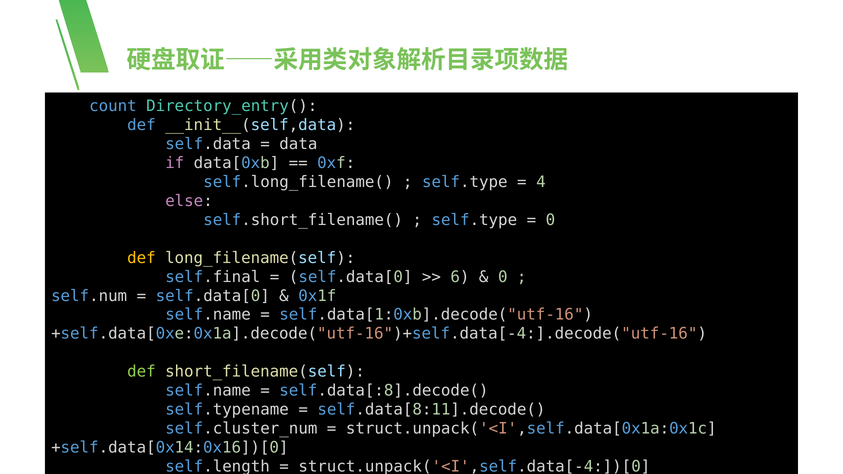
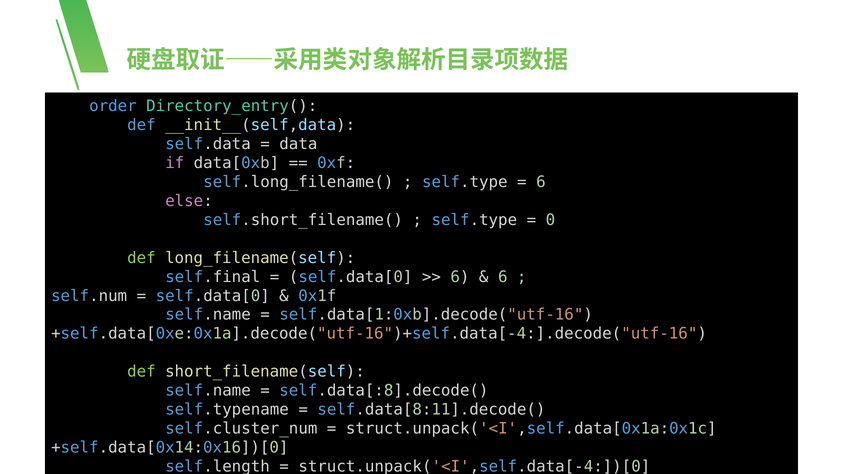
count: count -> order
4 at (541, 182): 4 -> 6
def at (141, 258) colour: yellow -> light green
0 at (503, 277): 0 -> 6
